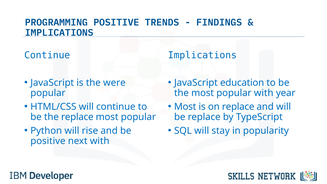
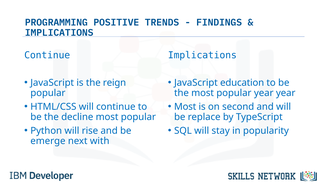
were: were -> reign
popular with: with -> year
on replace: replace -> second
the replace: replace -> decline
positive at (48, 141): positive -> emerge
